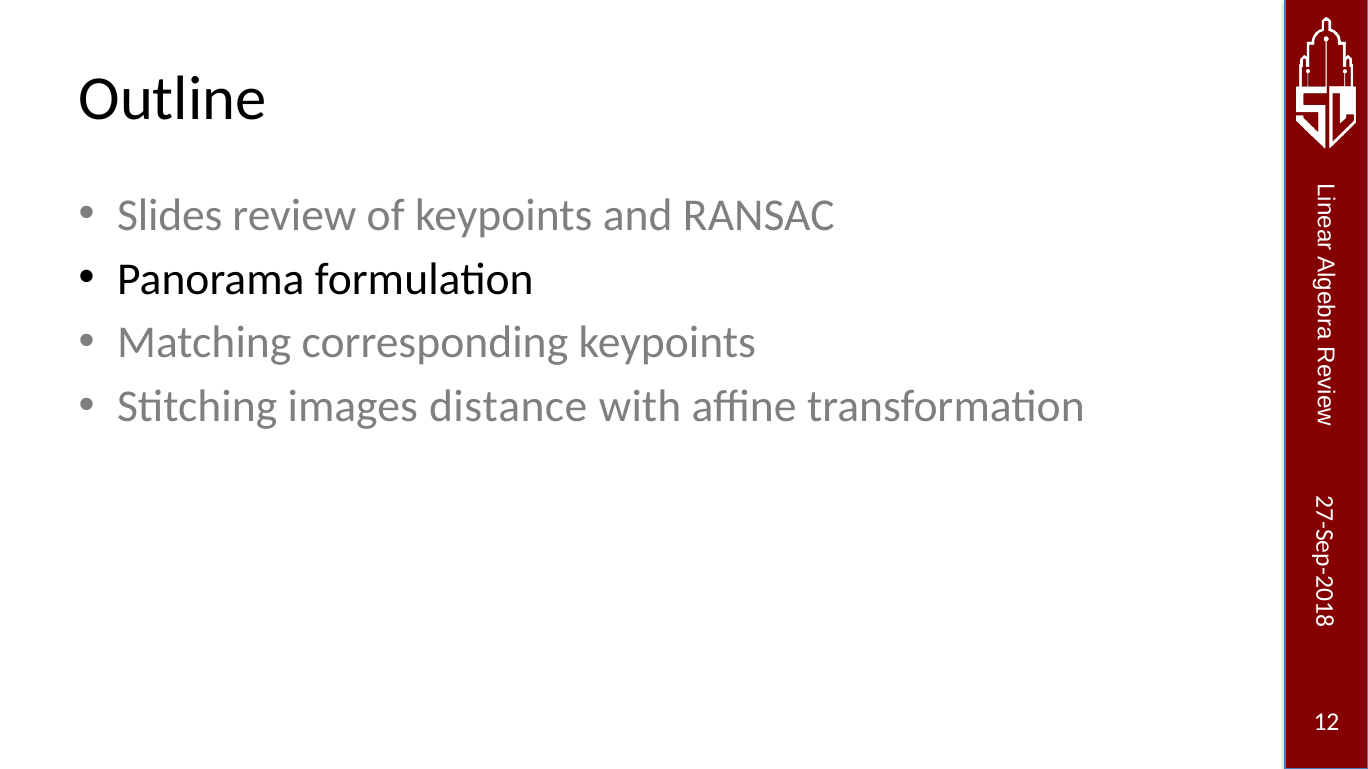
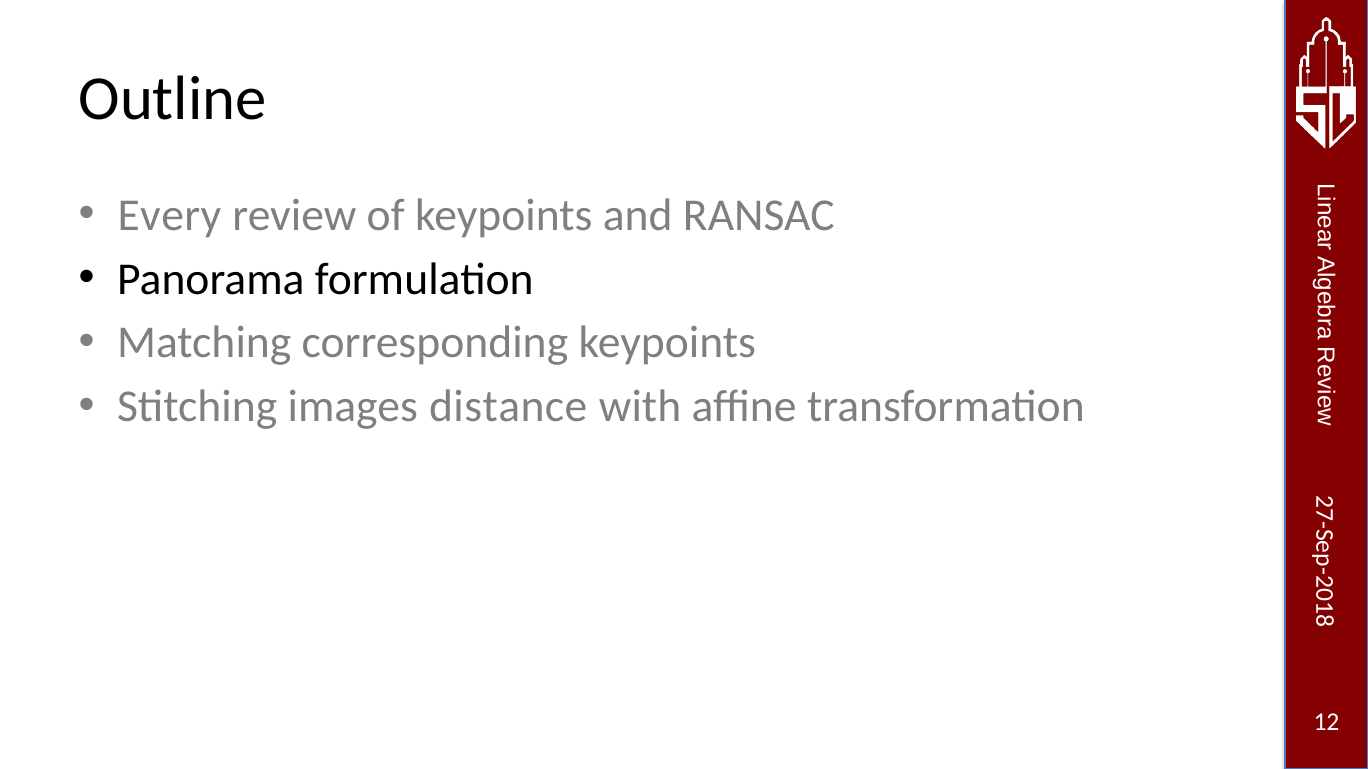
Slides: Slides -> Every
